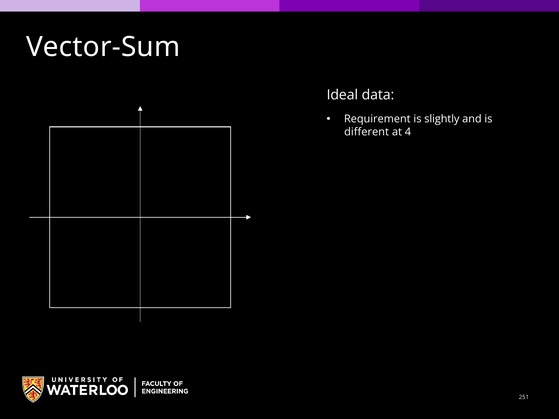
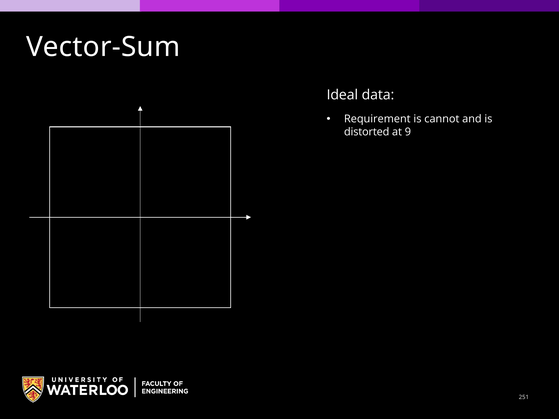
slightly: slightly -> cannot
different: different -> distorted
4: 4 -> 9
